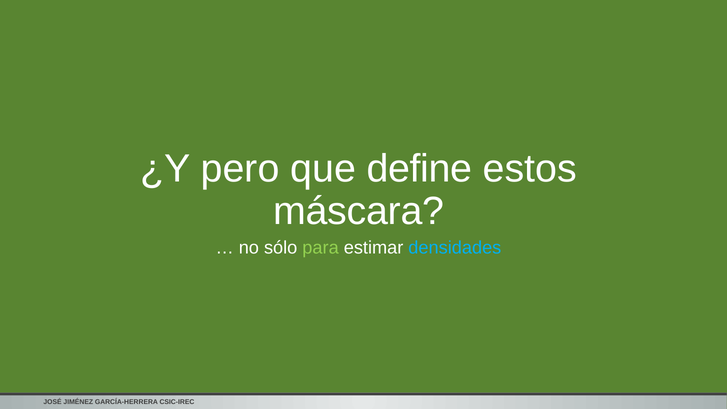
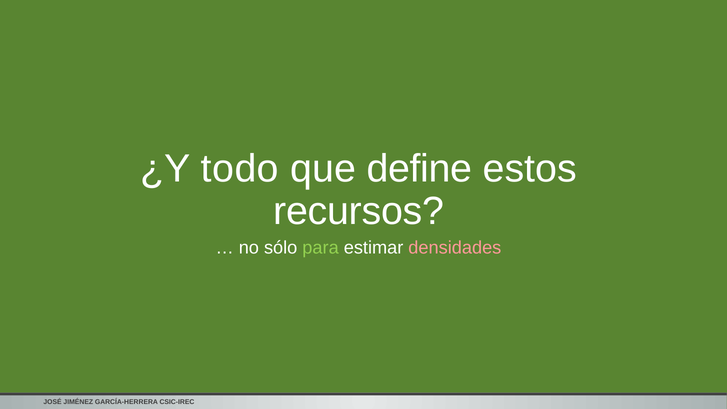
pero: pero -> todo
máscara: máscara -> recursos
densidades colour: light blue -> pink
